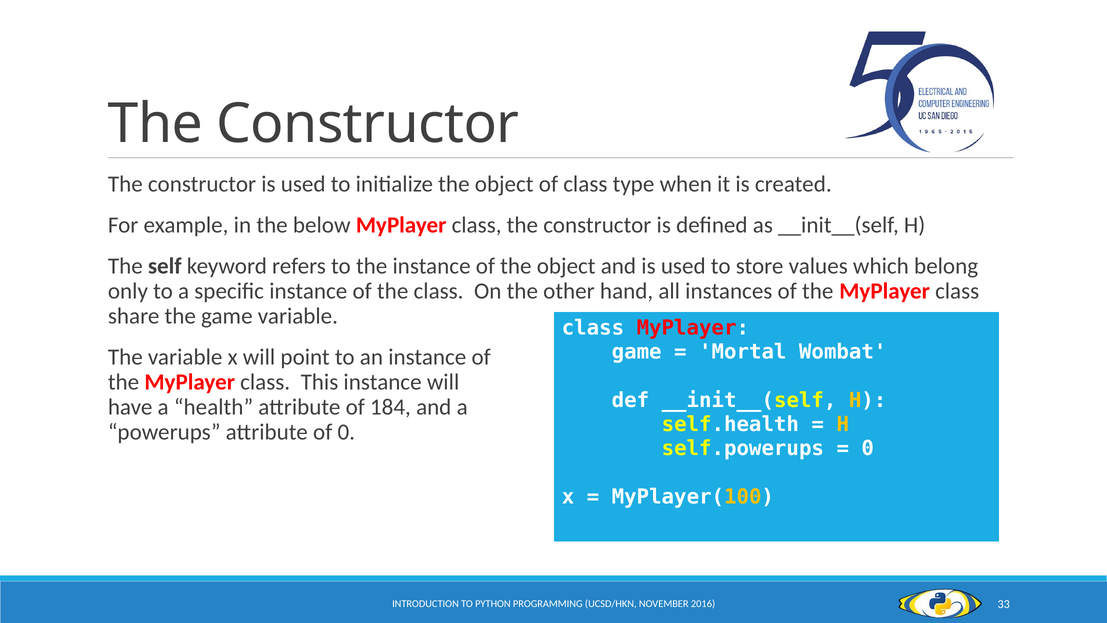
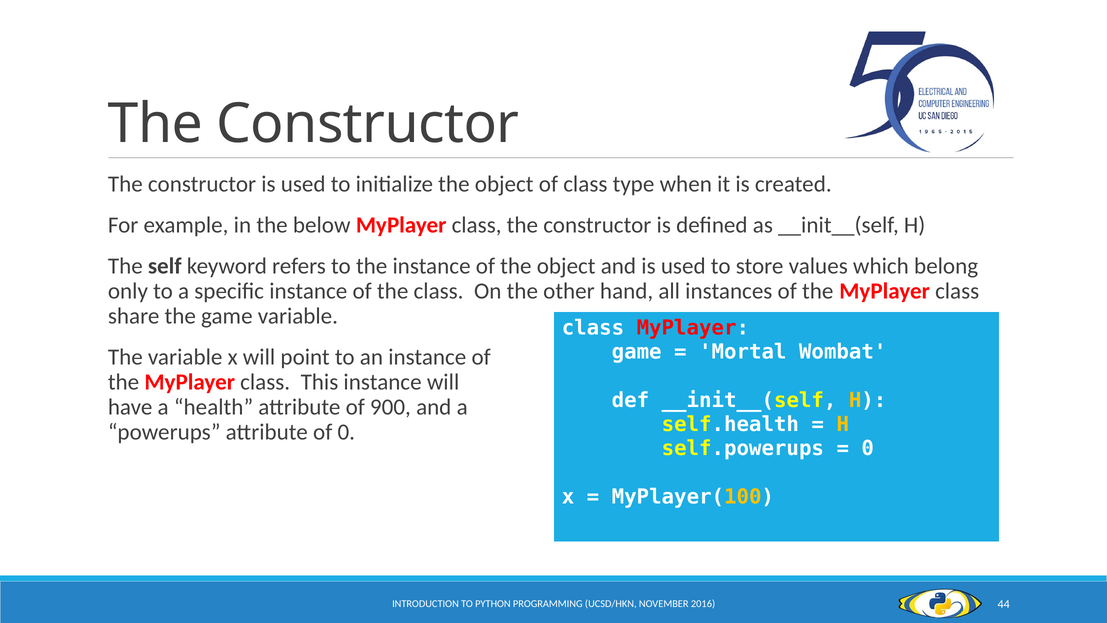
184: 184 -> 900
33: 33 -> 44
